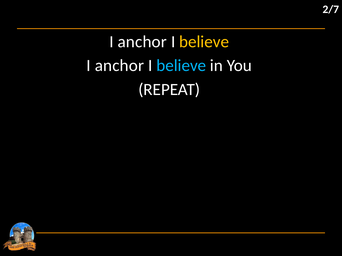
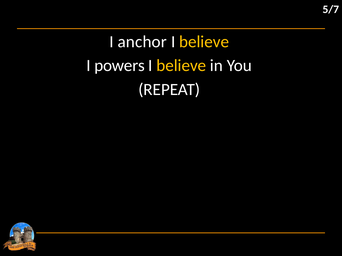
2/7: 2/7 -> 5/7
anchor at (119, 66): anchor -> powers
believe at (181, 66) colour: light blue -> yellow
